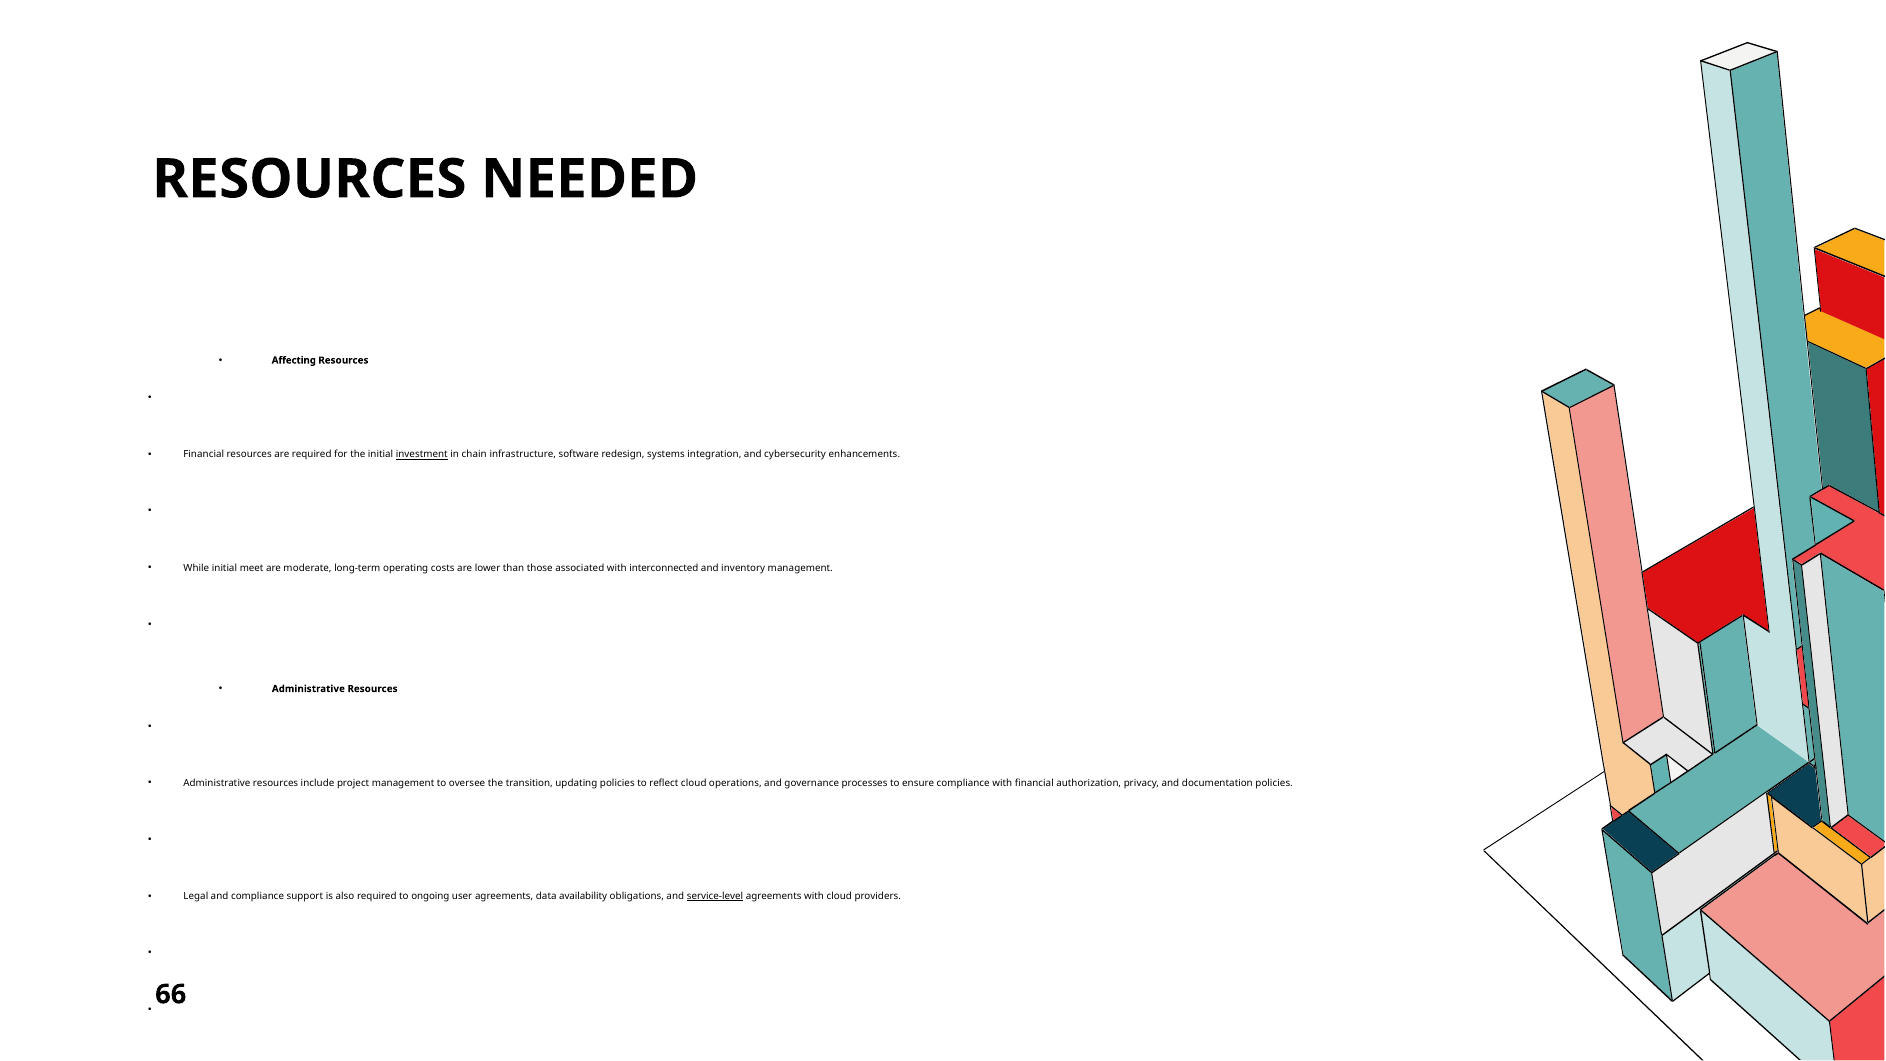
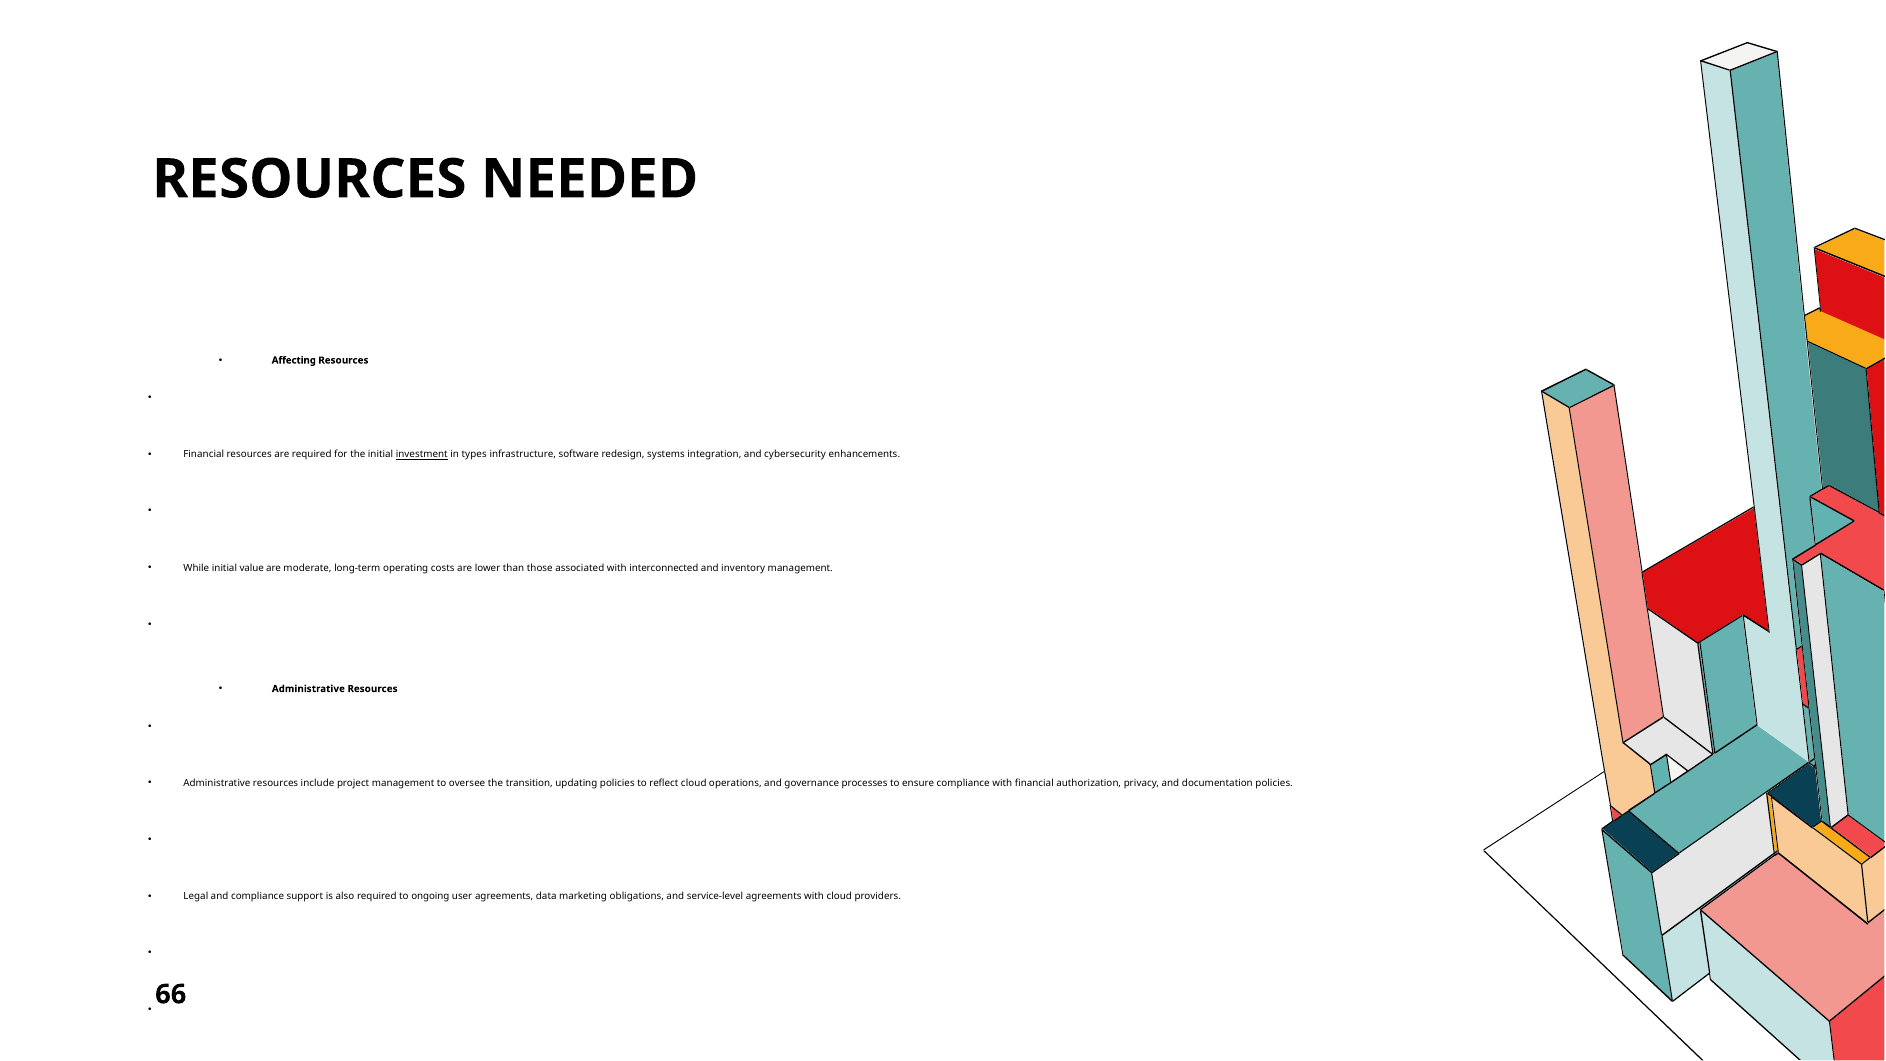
chain: chain -> types
meet: meet -> value
availability: availability -> marketing
service-level underline: present -> none
